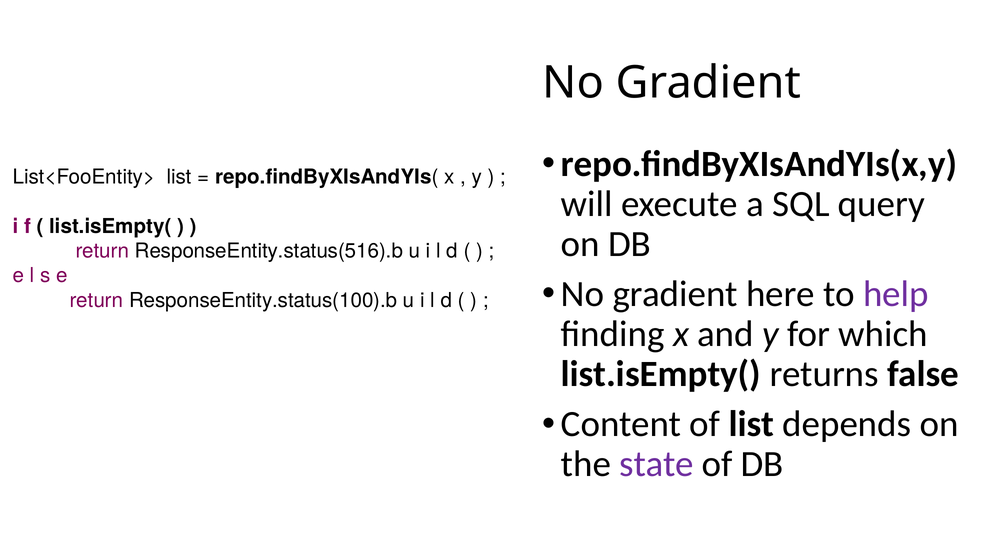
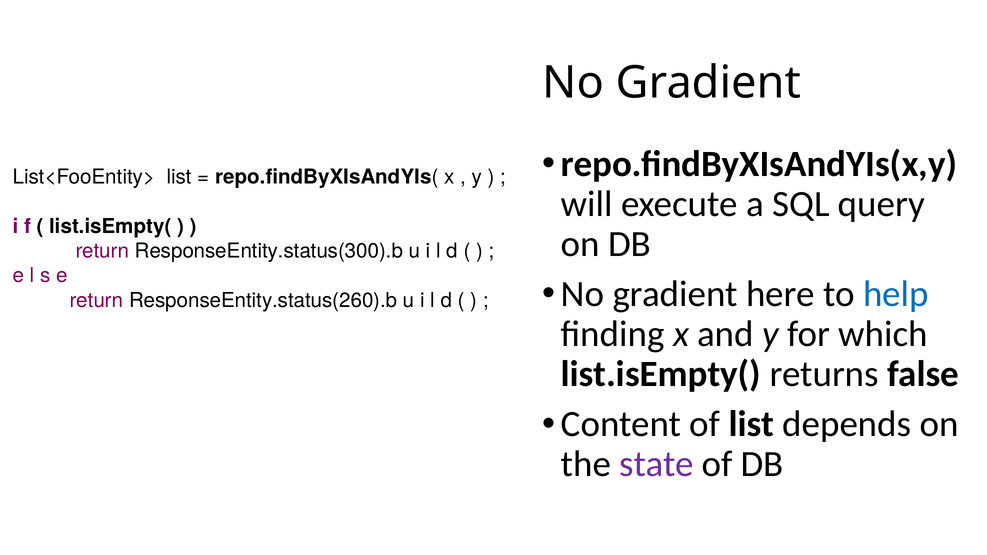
ResponseEntity.status(516).b: ResponseEntity.status(516).b -> ResponseEntity.status(300).b
help colour: purple -> blue
ResponseEntity.status(100).b: ResponseEntity.status(100).b -> ResponseEntity.status(260).b
